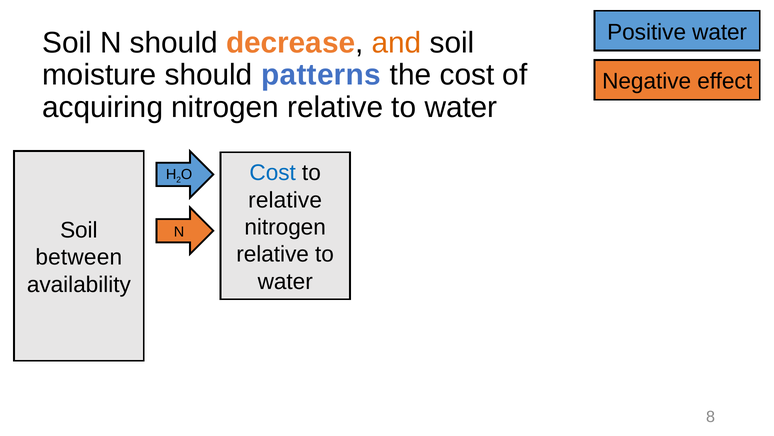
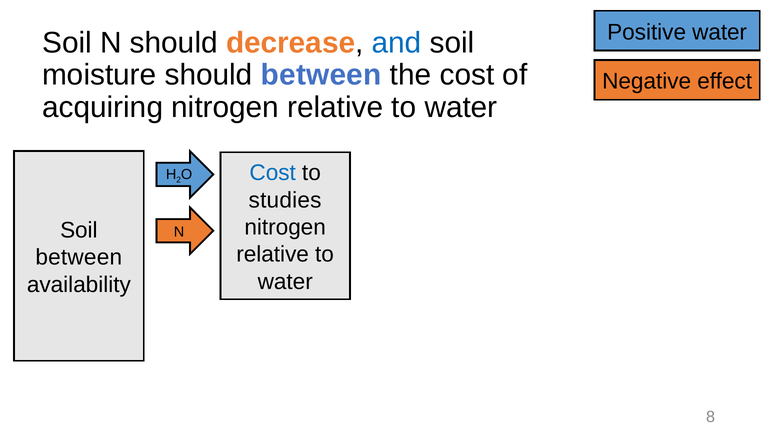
and colour: orange -> blue
should patterns: patterns -> between
relative at (285, 200): relative -> studies
